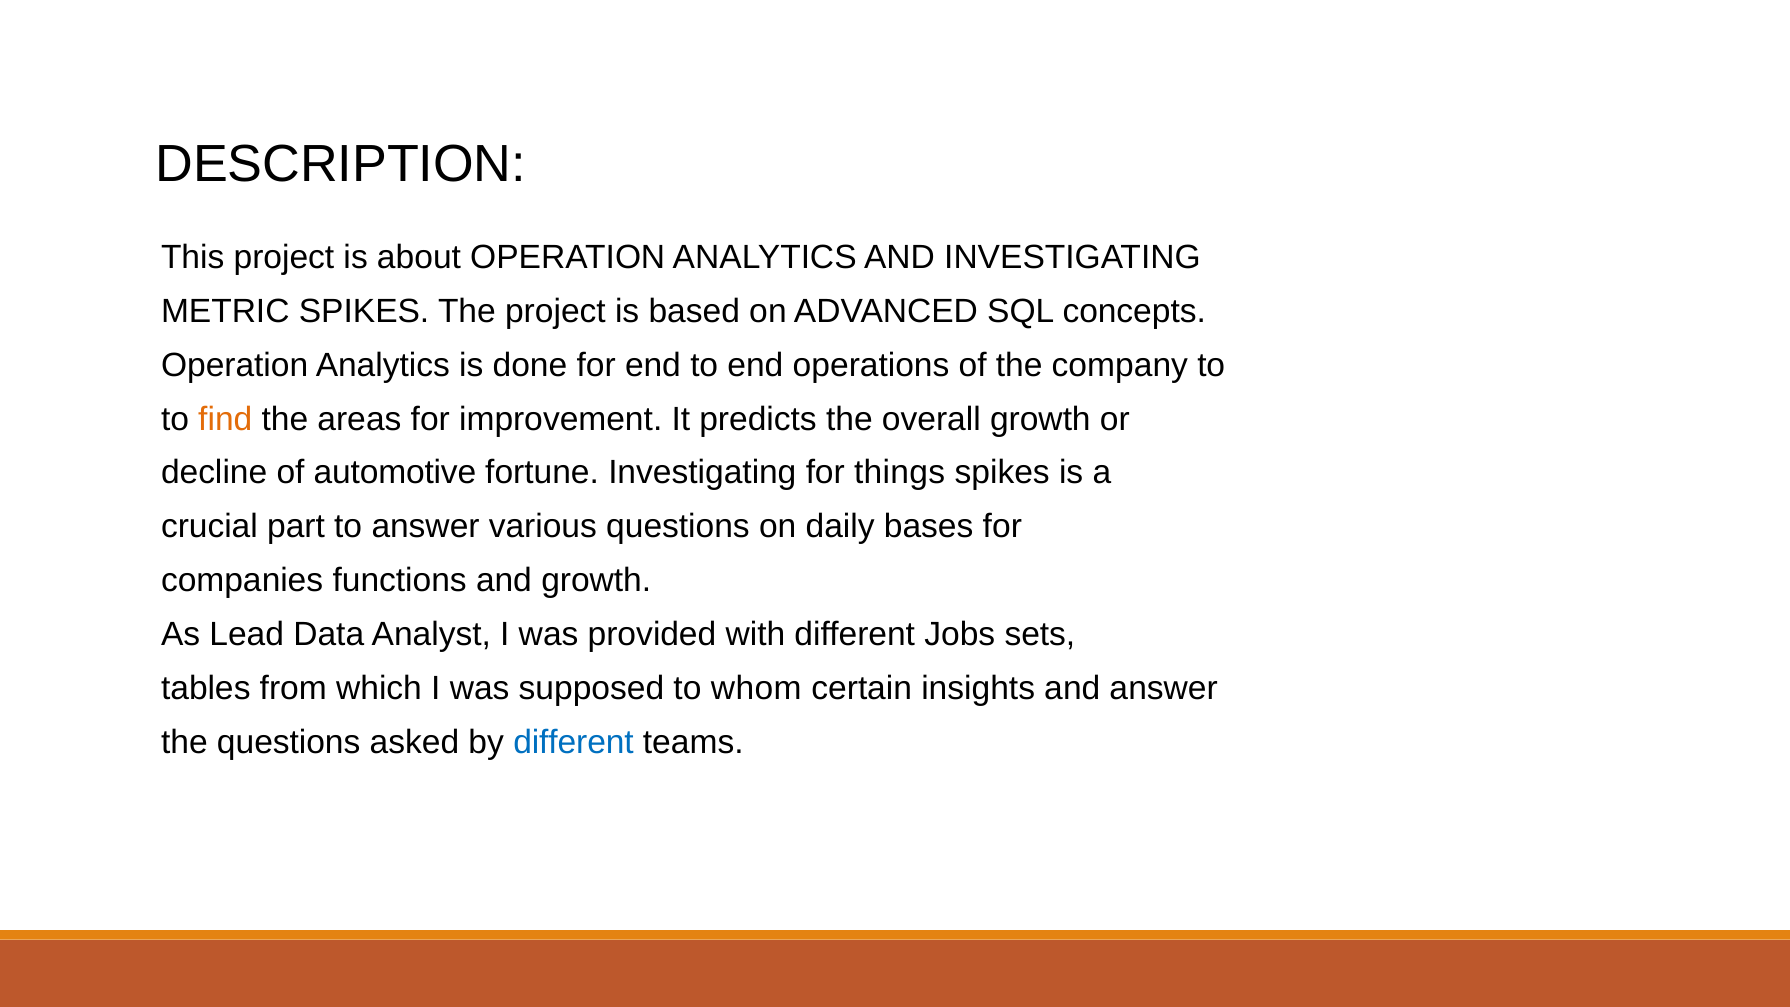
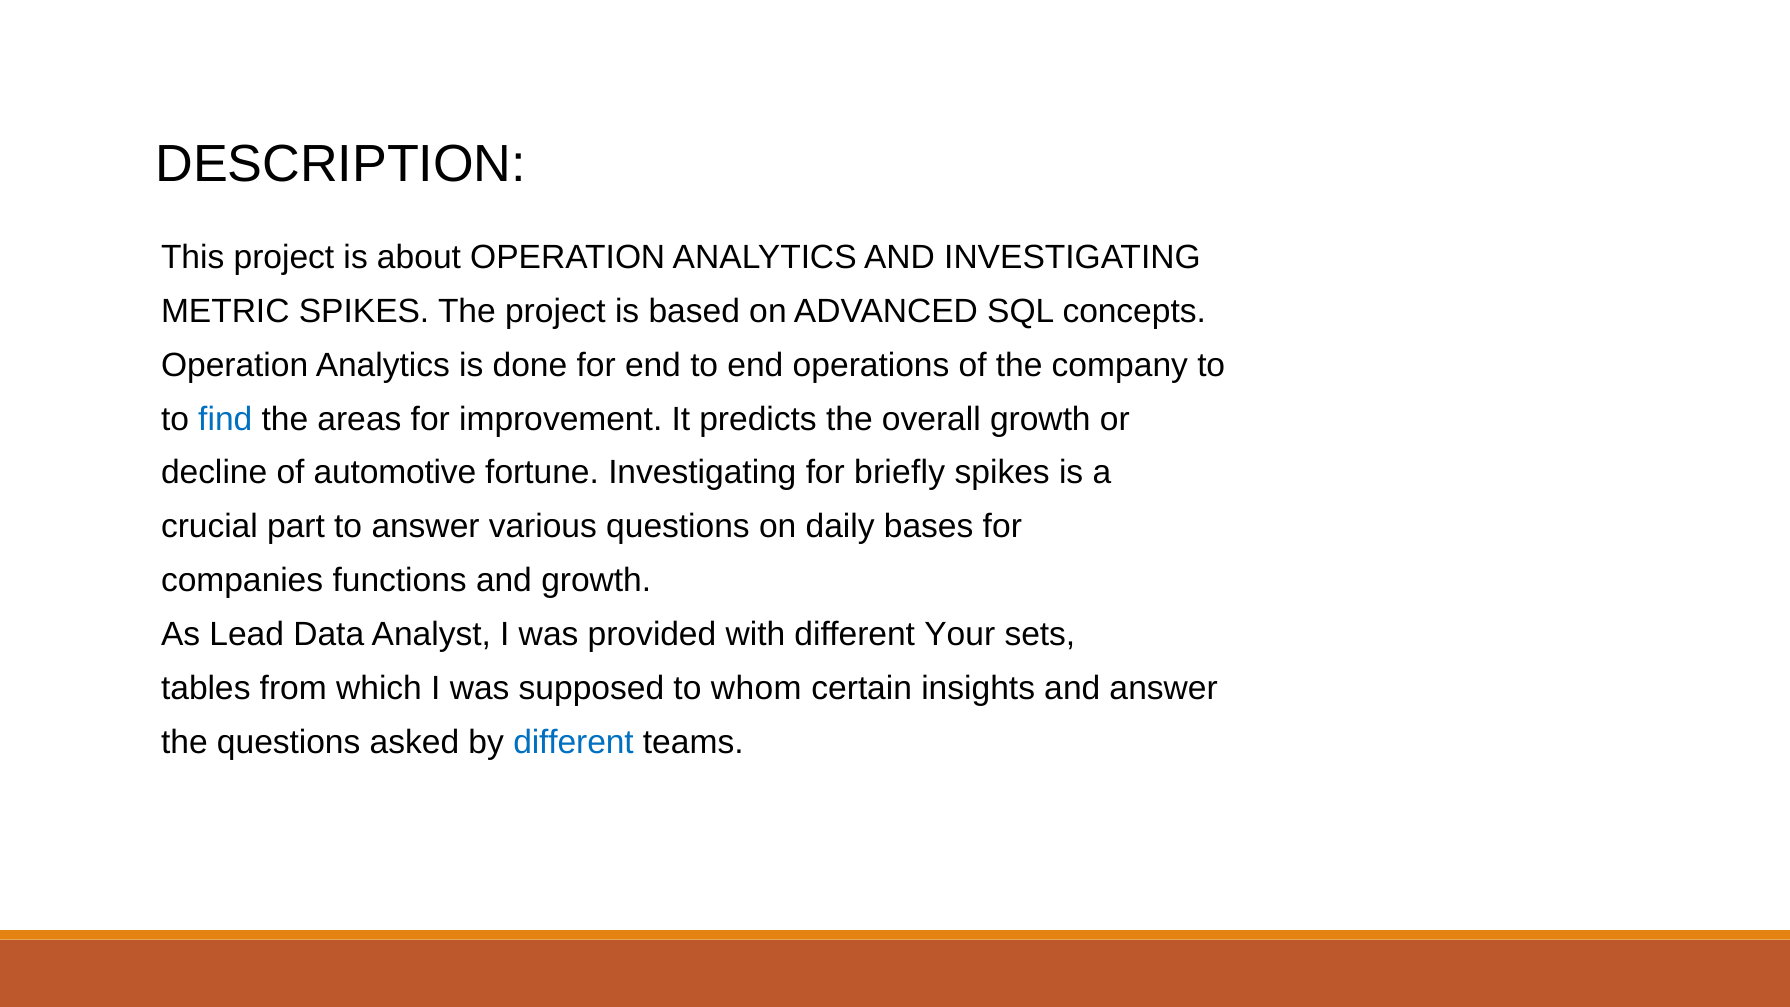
find colour: orange -> blue
things: things -> briefly
Jobs: Jobs -> Your
